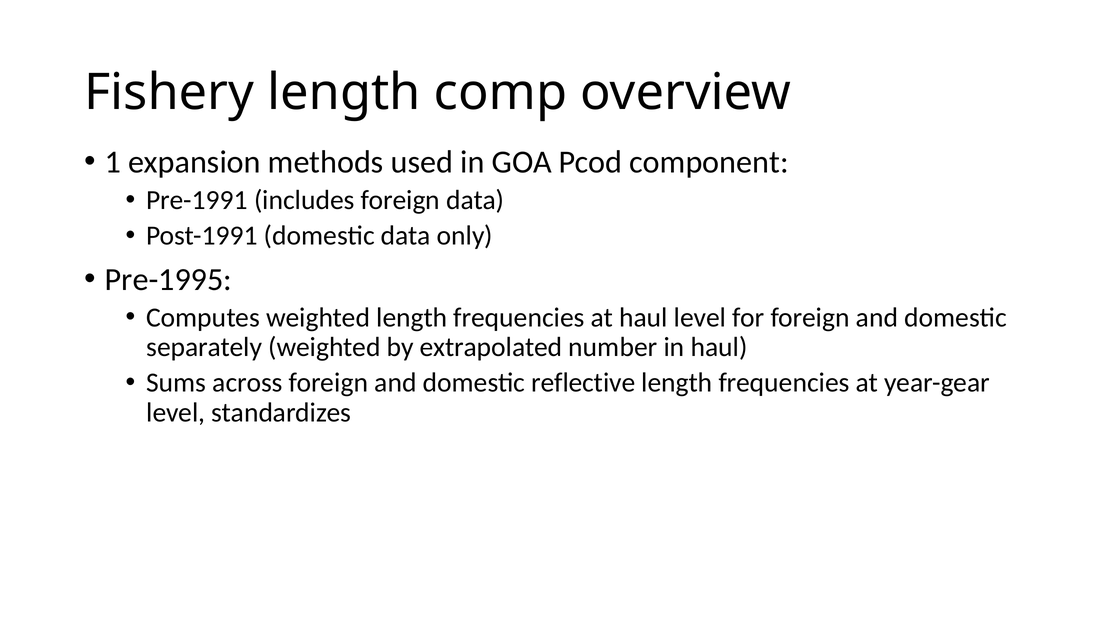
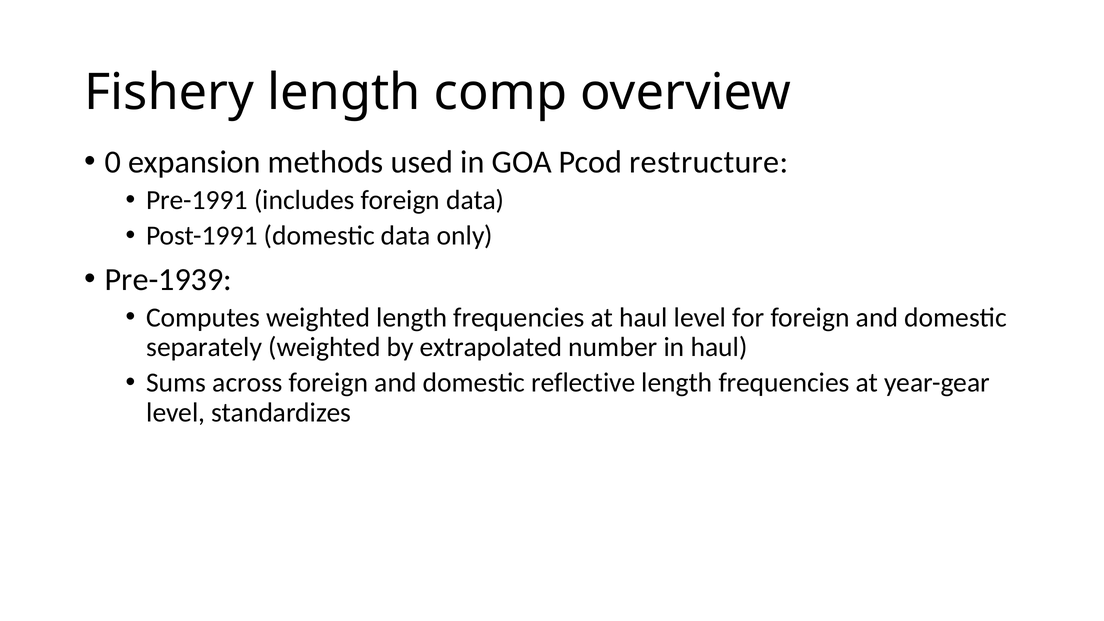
1: 1 -> 0
component: component -> restructure
Pre-1995: Pre-1995 -> Pre-1939
